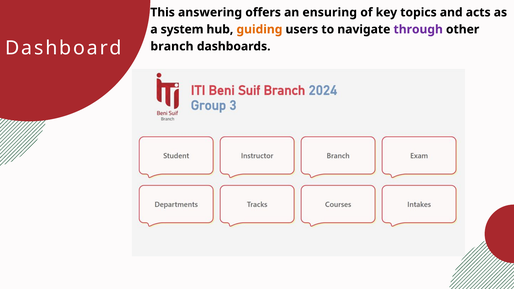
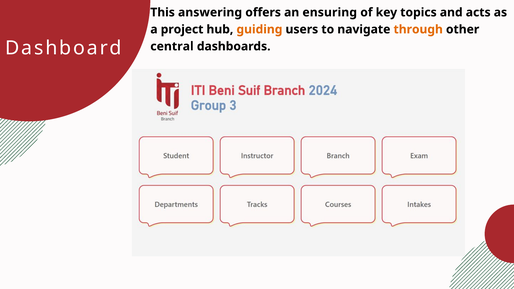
system: system -> project
through colour: purple -> orange
branch: branch -> central
